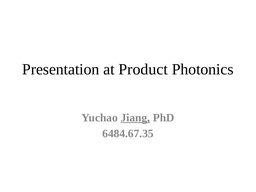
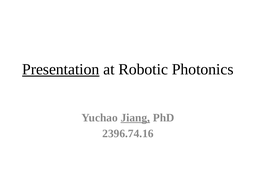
Presentation underline: none -> present
Product: Product -> Robotic
6484.67.35: 6484.67.35 -> 2396.74.16
